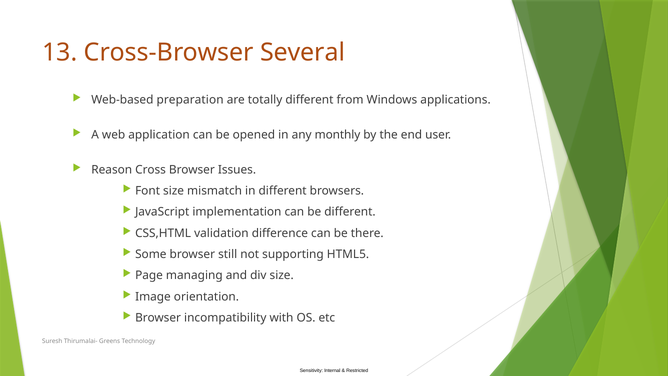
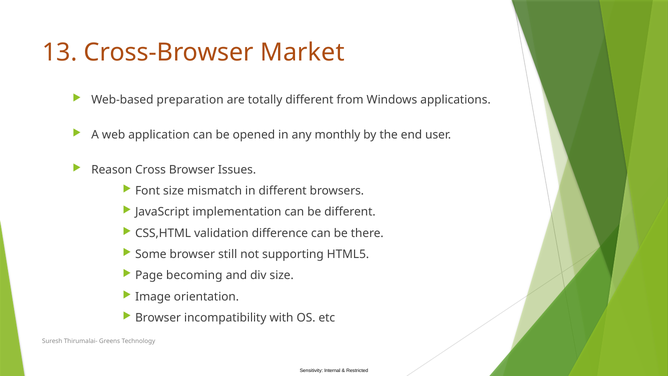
Several: Several -> Market
managing: managing -> becoming
